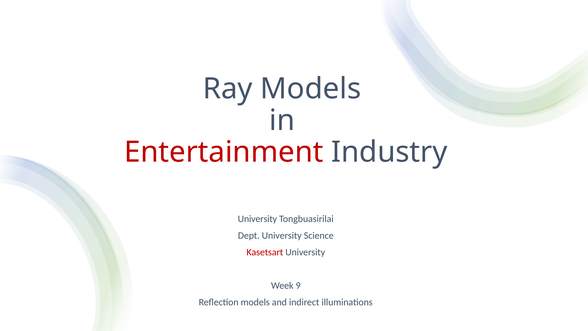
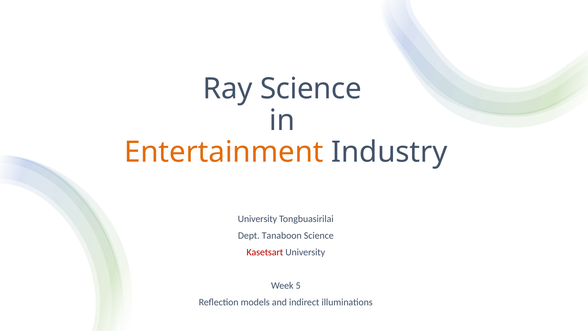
Ray Models: Models -> Science
Entertainment colour: red -> orange
Dept University: University -> Tanaboon
9: 9 -> 5
